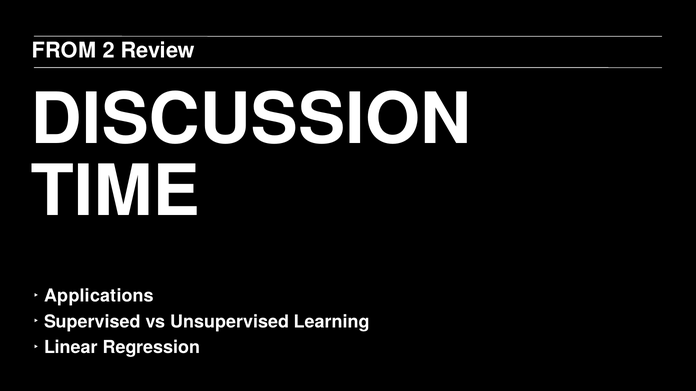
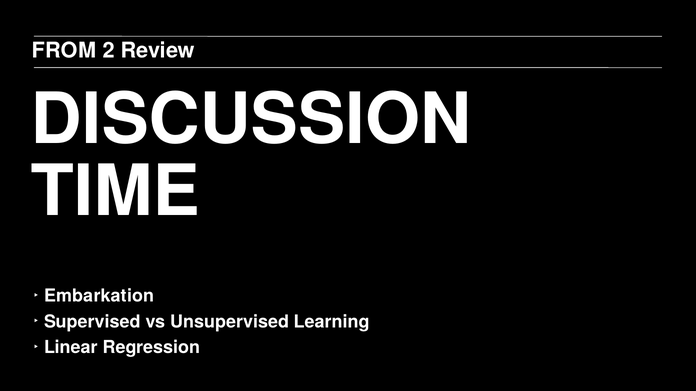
Applications: Applications -> Embarkation
